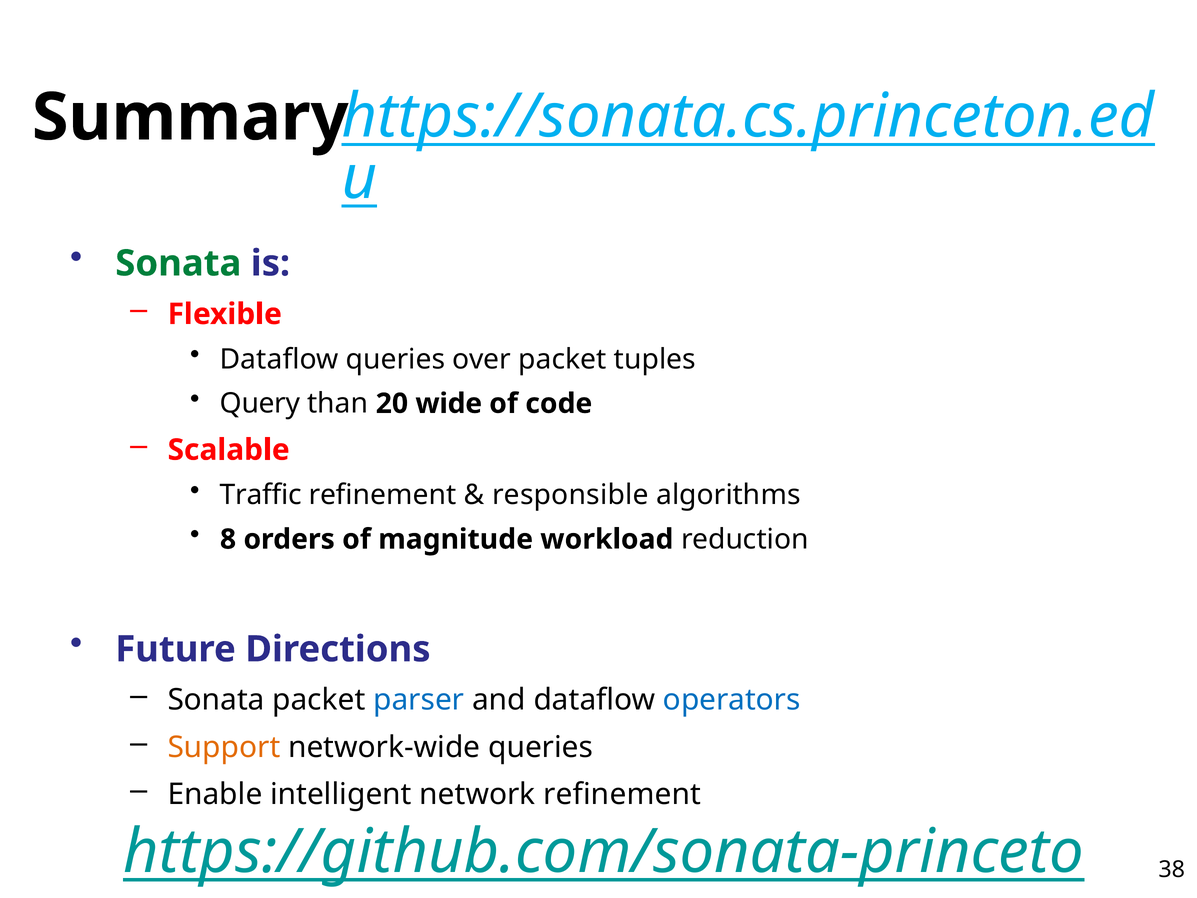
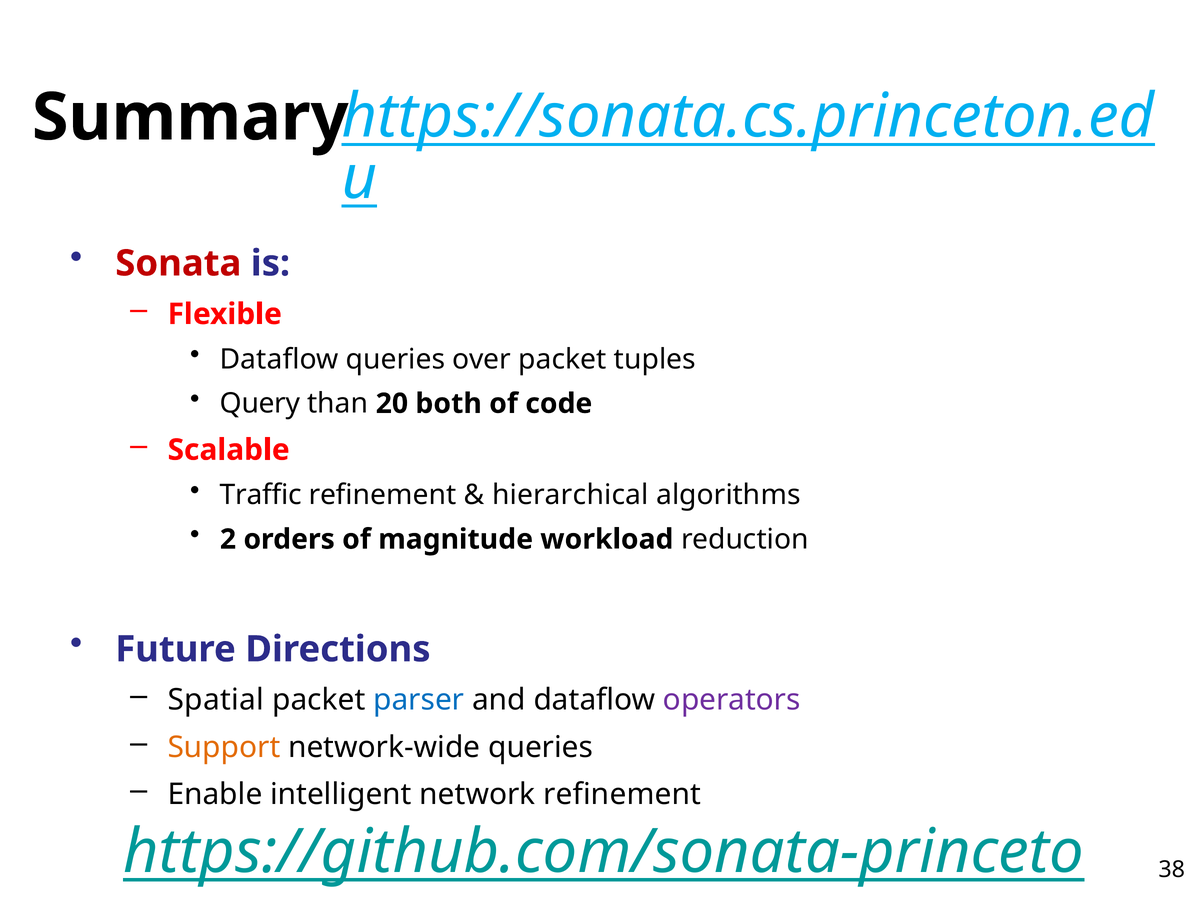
Sonata at (178, 263) colour: green -> red
wide: wide -> both
responsible: responsible -> hierarchical
8: 8 -> 2
Sonata at (216, 700): Sonata -> Spatial
operators colour: blue -> purple
